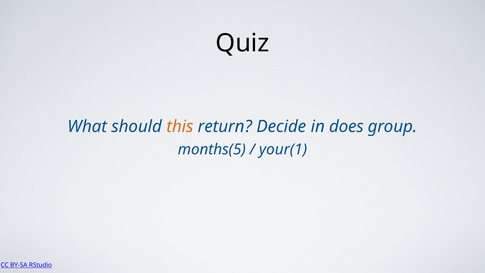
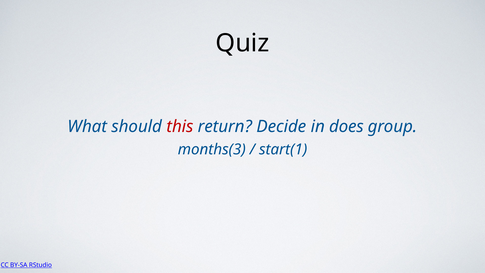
this colour: orange -> red
months(5: months(5 -> months(3
your(1: your(1 -> start(1
